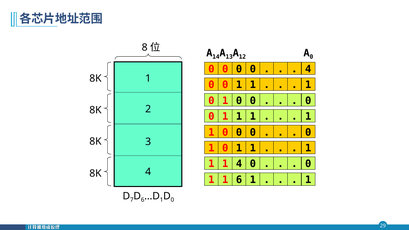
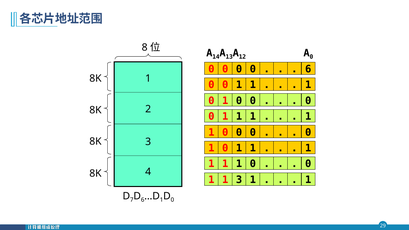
4 at (308, 69): 4 -> 6
4 at (239, 164): 4 -> 1
1 6: 6 -> 3
